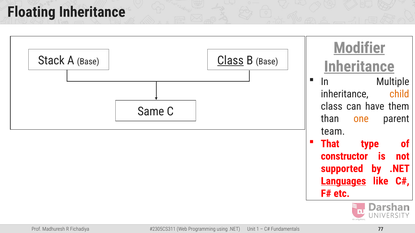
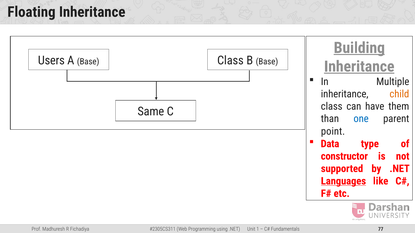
Modifier: Modifier -> Building
Stack: Stack -> Users
Class at (230, 60) underline: present -> none
one colour: orange -> blue
team: team -> point
That: That -> Data
